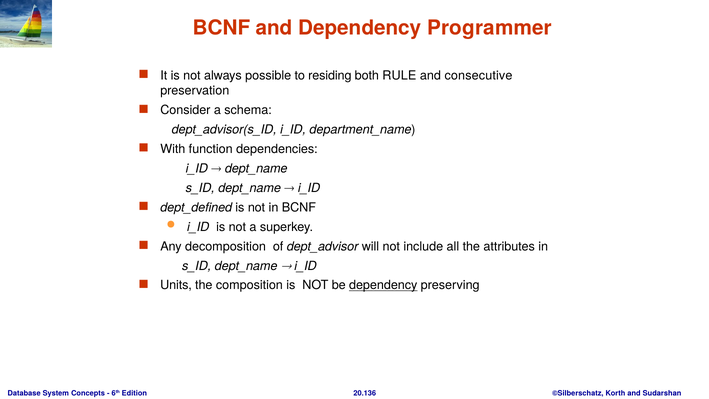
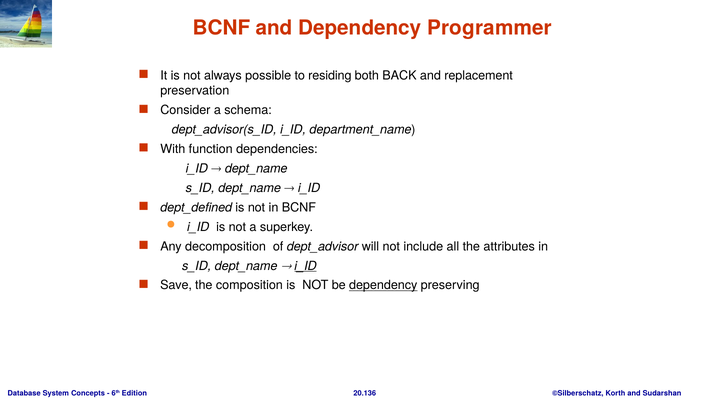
RULE: RULE -> BACK
consecutive: consecutive -> replacement
i_ID at (306, 266) underline: none -> present
Units: Units -> Save
